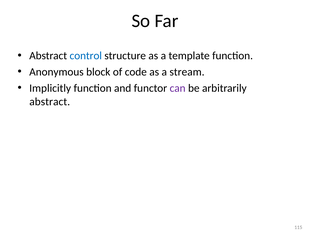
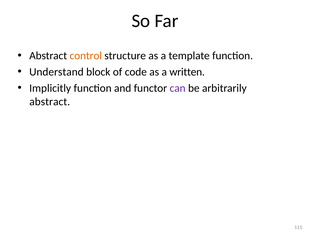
control colour: blue -> orange
Anonymous: Anonymous -> Understand
stream: stream -> written
